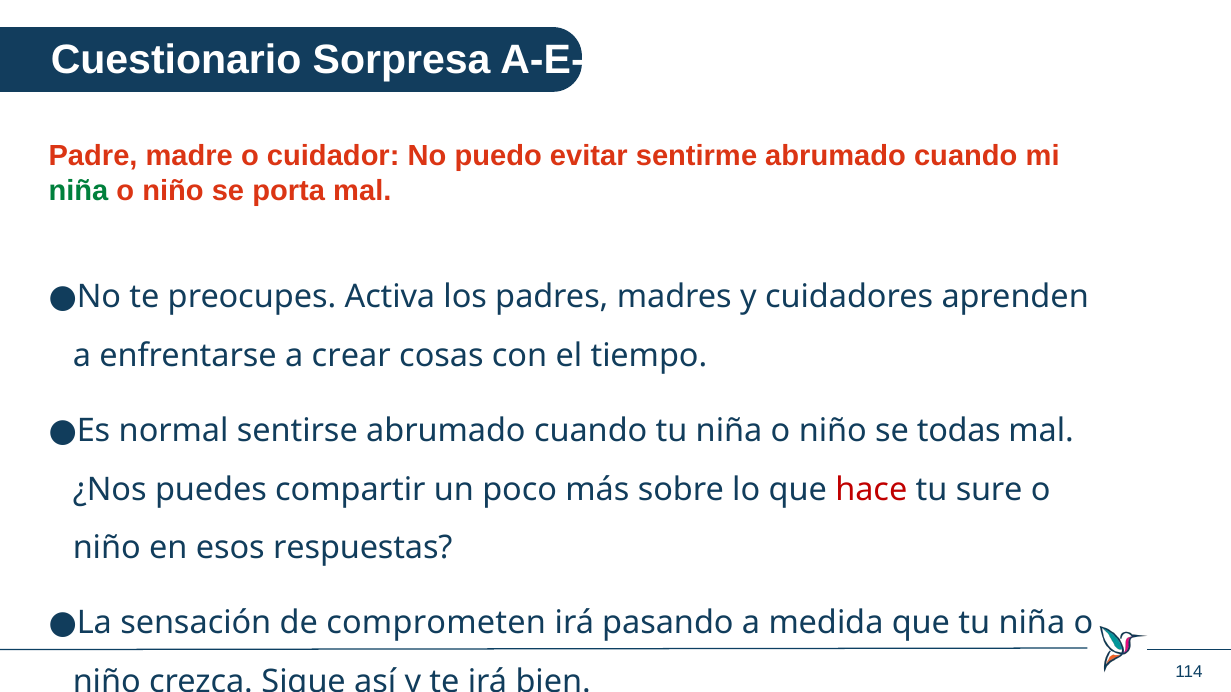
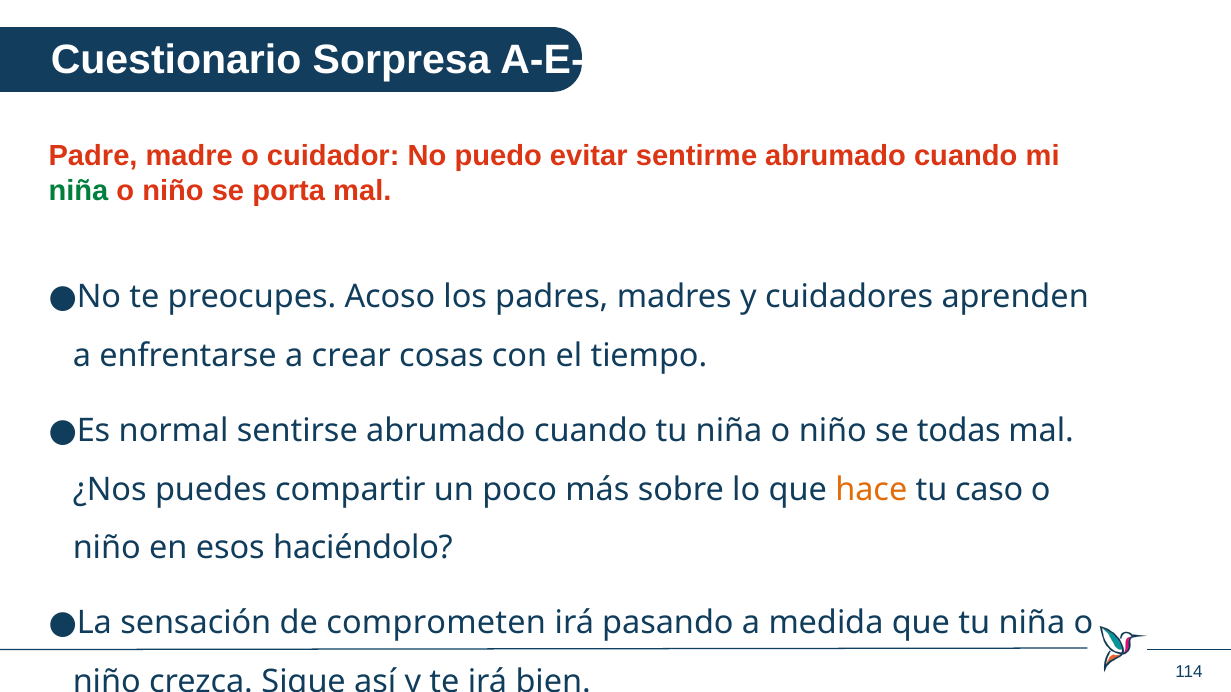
Activa: Activa -> Acoso
hace colour: red -> orange
sure: sure -> caso
respuestas: respuestas -> haciéndolo
